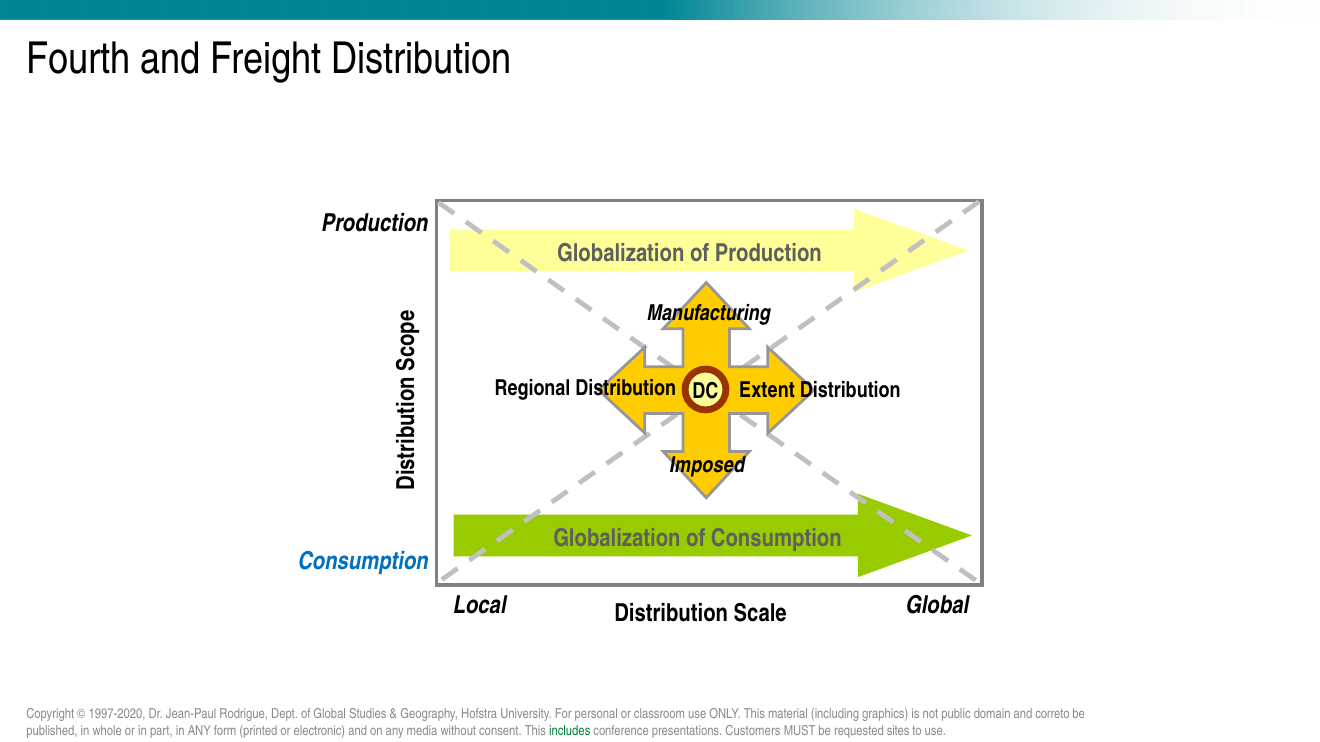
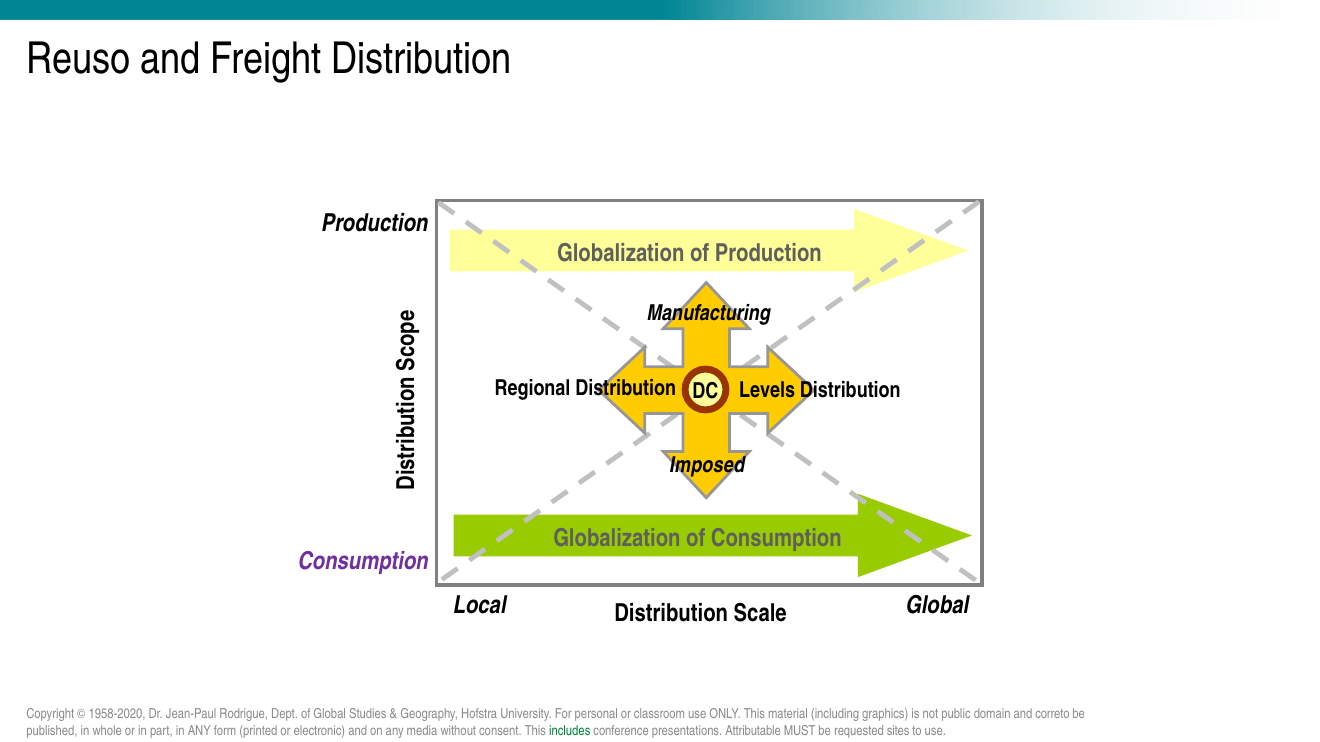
Fourth: Fourth -> Reuso
Extent: Extent -> Levels
Consumption at (363, 562) colour: blue -> purple
1997-2020: 1997-2020 -> 1958-2020
Customers: Customers -> Attributable
